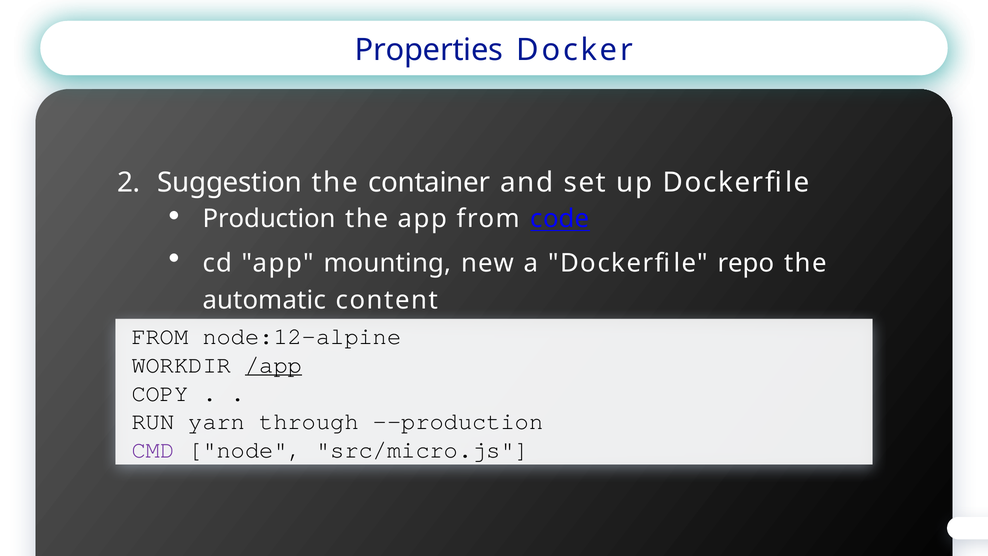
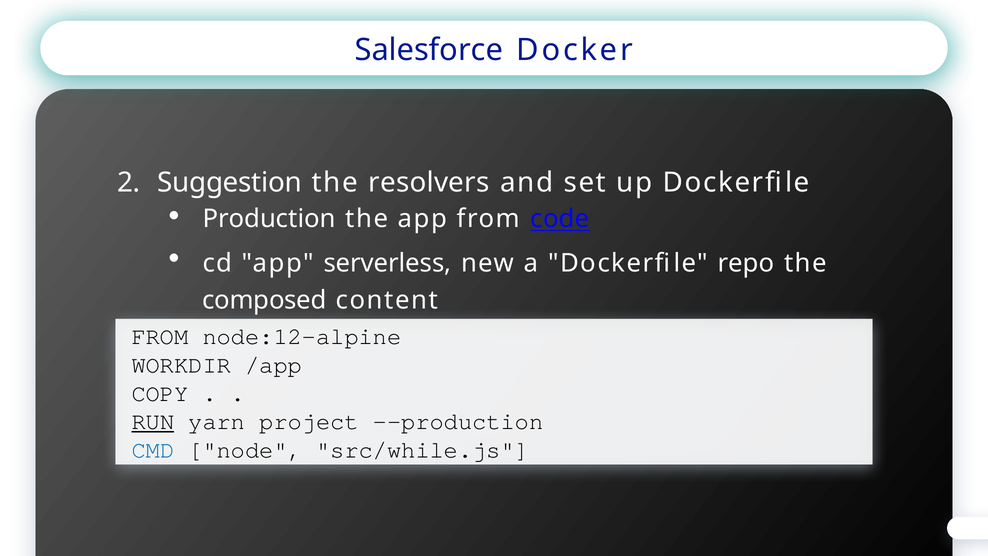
Properties: Properties -> Salesforce
container: container -> resolvers
mounting: mounting -> serverless
automatic: automatic -> composed
/app underline: present -> none
RUN underline: none -> present
through: through -> project
CMD colour: purple -> blue
src/micro.js: src/micro.js -> src/while.js
